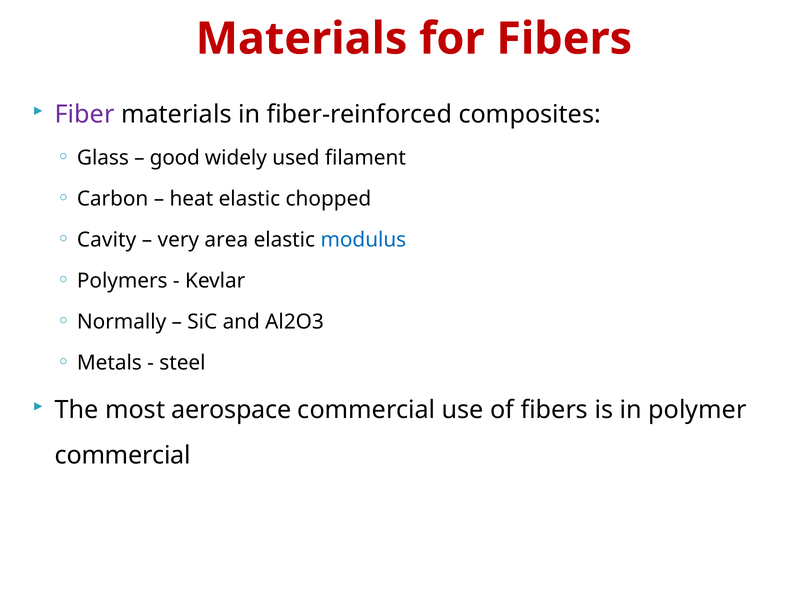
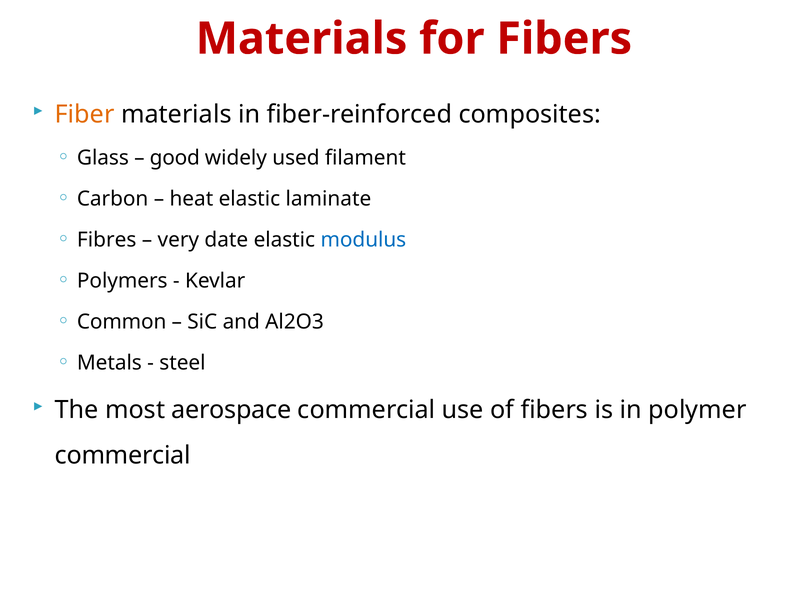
Fiber colour: purple -> orange
chopped: chopped -> laminate
Cavity: Cavity -> Fibres
area: area -> date
Normally: Normally -> Common
